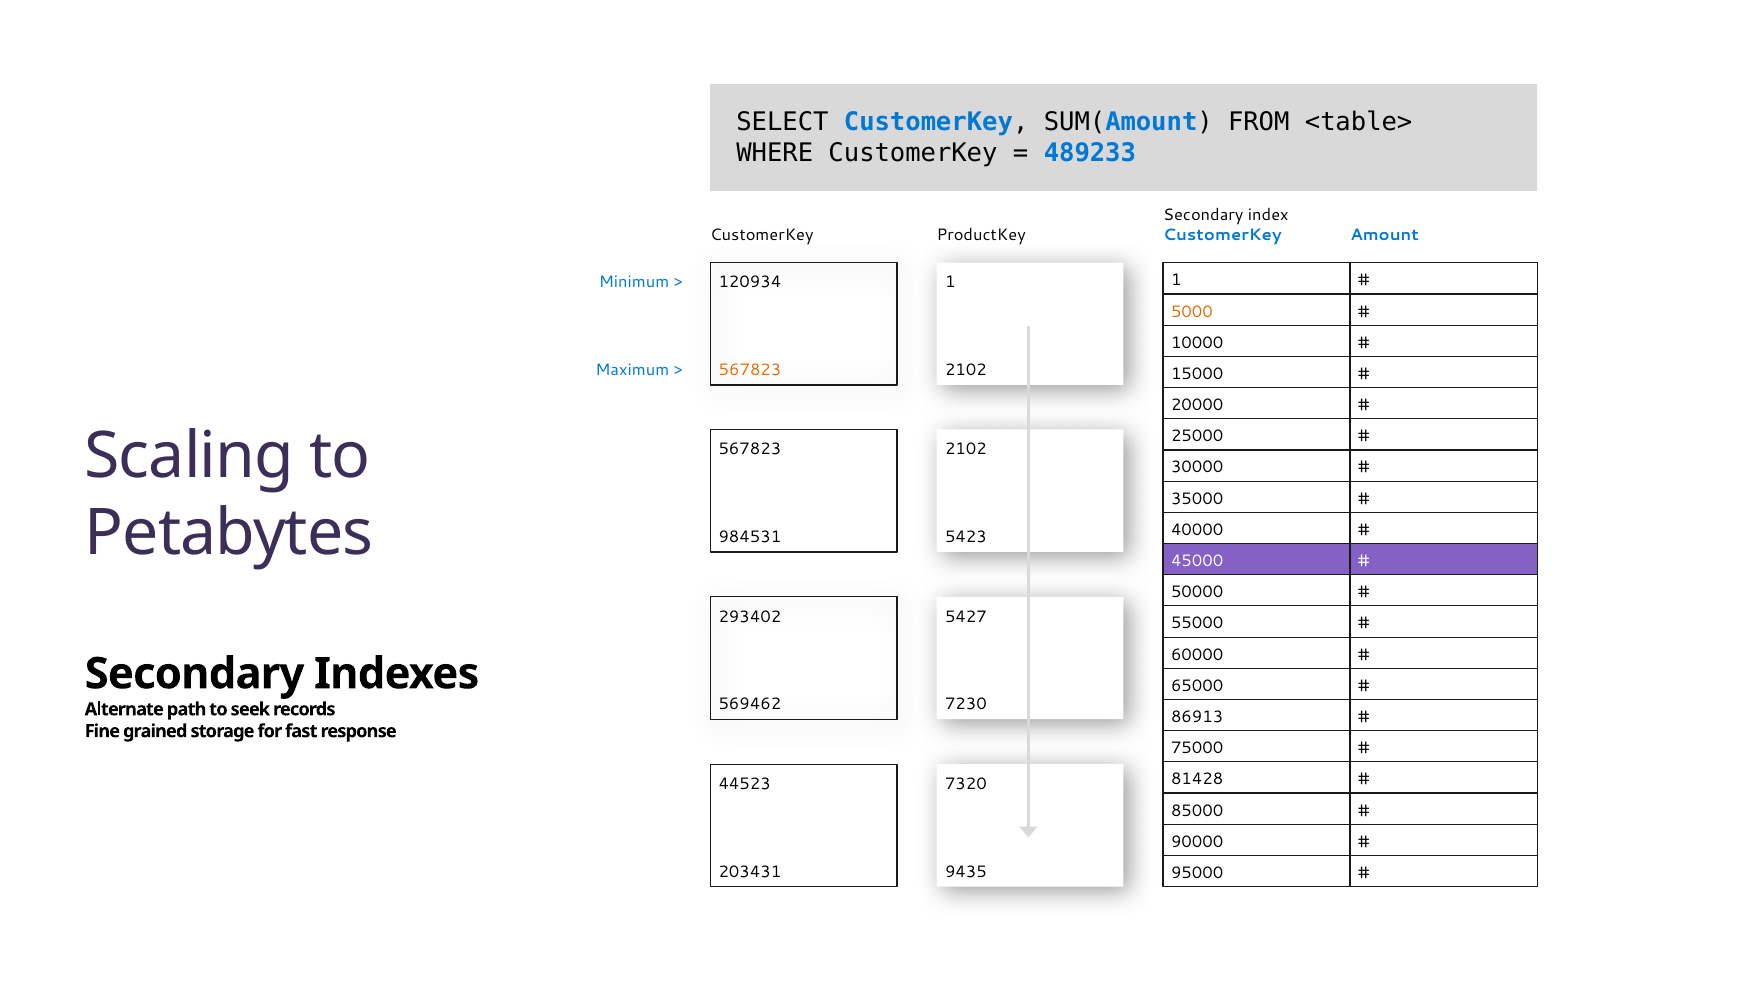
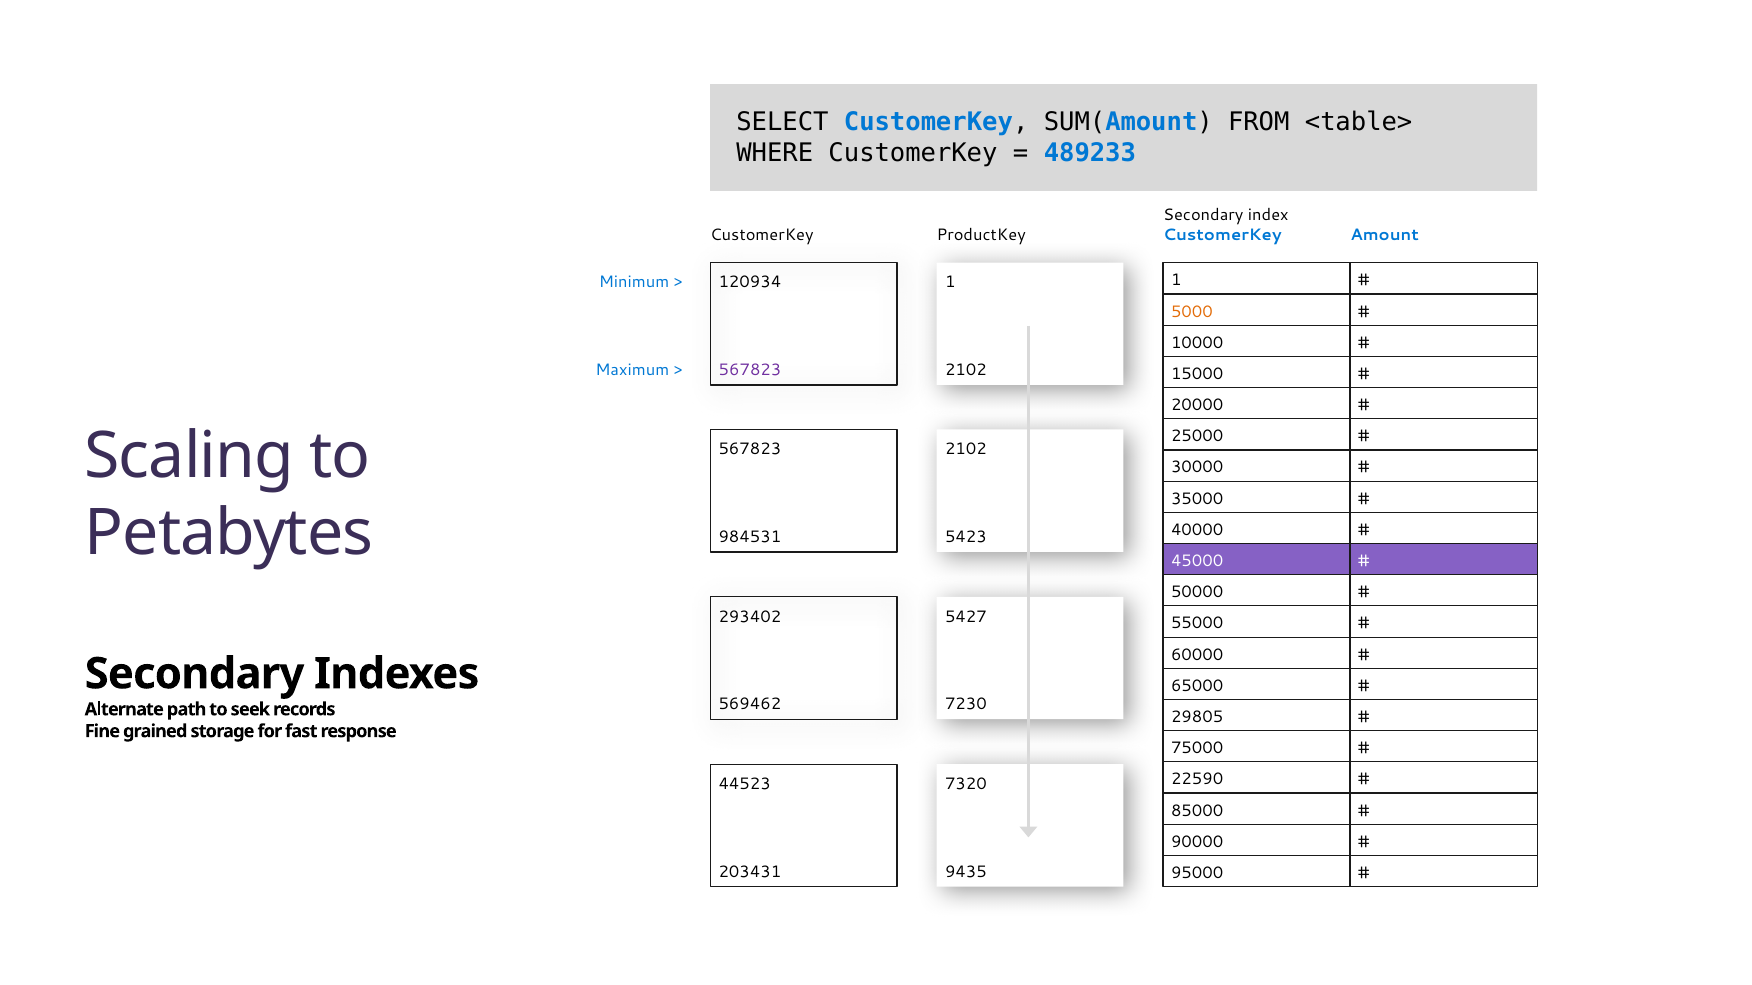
567823 at (750, 370) colour: orange -> purple
86913: 86913 -> 29805
81428: 81428 -> 22590
